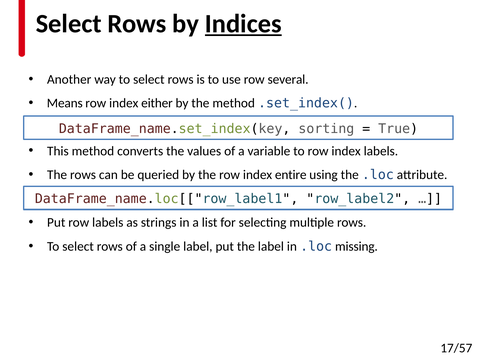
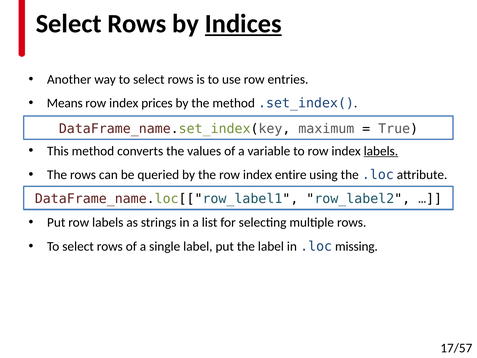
several: several -> entries
either: either -> prices
sorting: sorting -> maximum
labels at (381, 151) underline: none -> present
